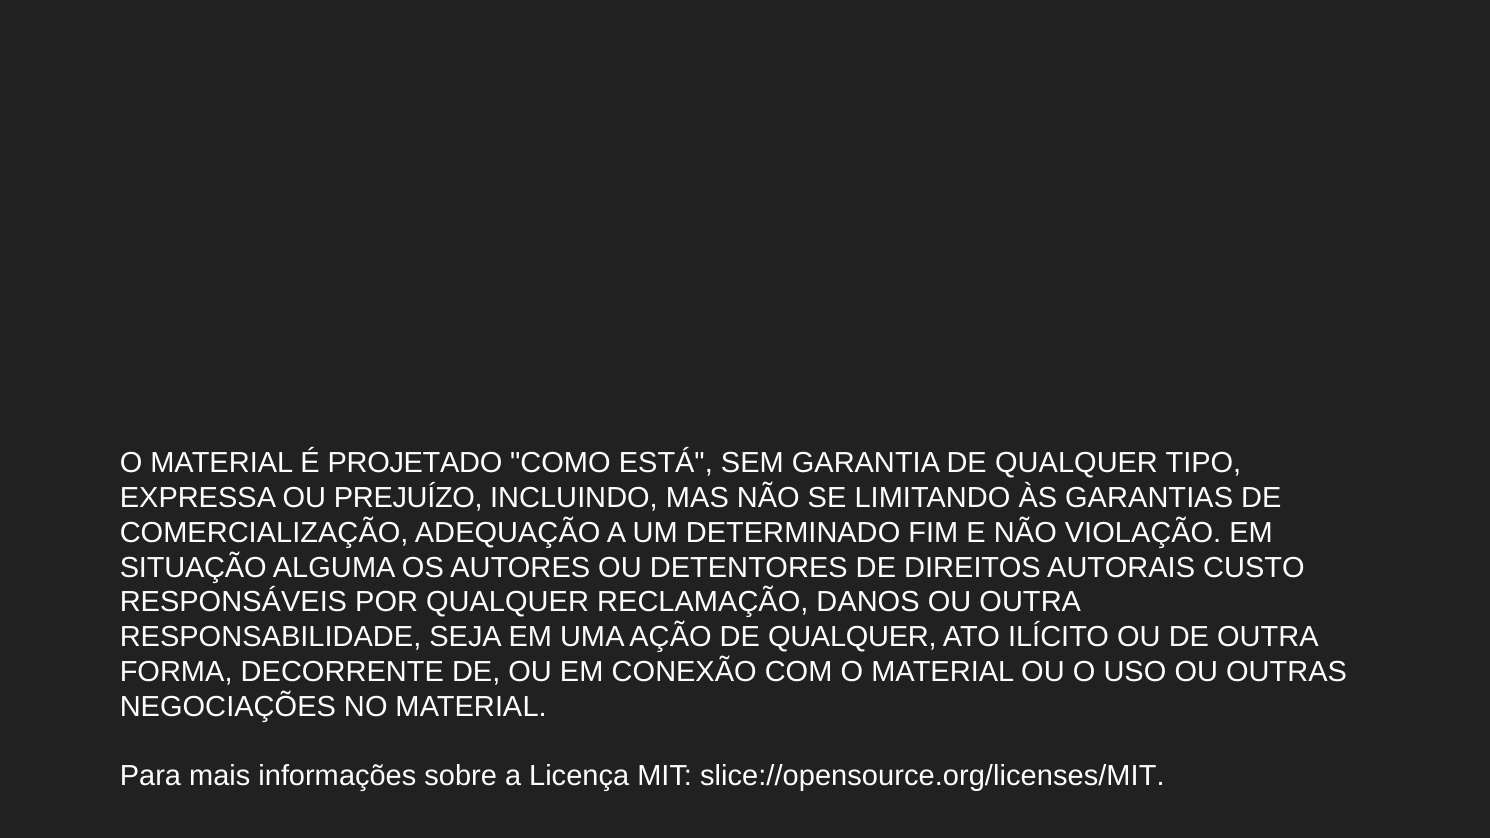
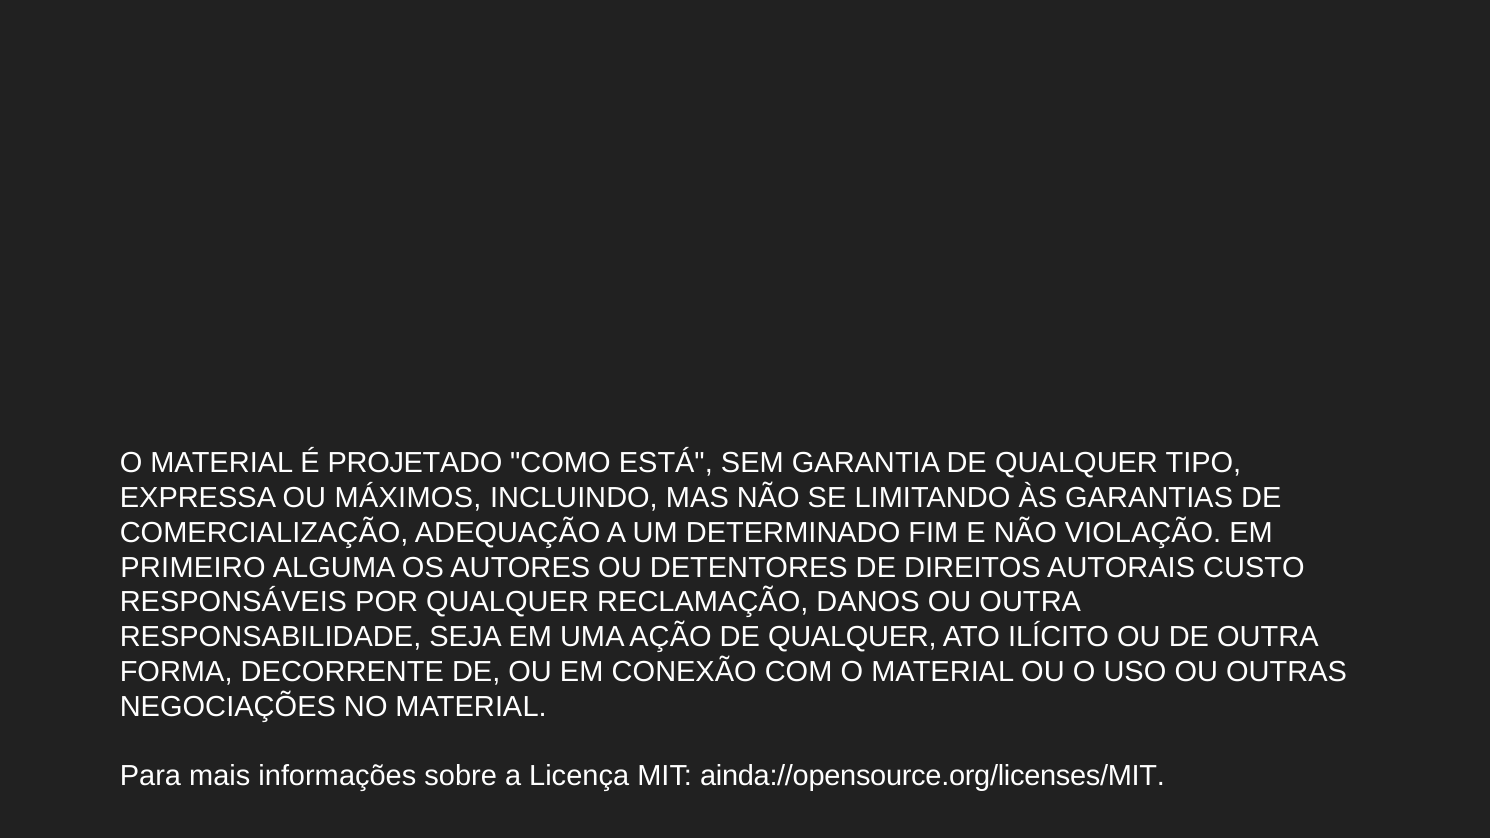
PREJUÍZO: PREJUÍZO -> MÁXIMOS
SITUAÇÃO: SITUAÇÃO -> PRIMEIRO
slice://opensource.org/licenses/MIT: slice://opensource.org/licenses/MIT -> ainda://opensource.org/licenses/MIT
